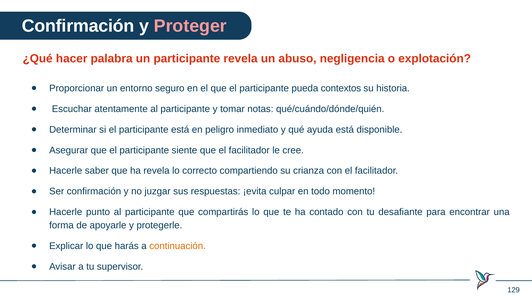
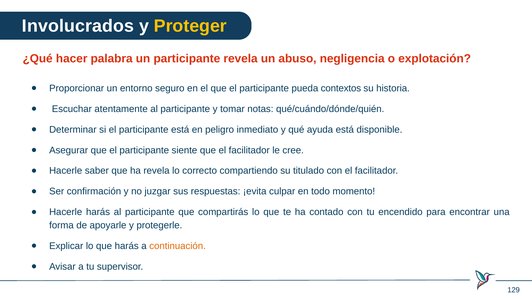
Confirmación at (78, 26): Confirmación -> Involucrados
Proteger colour: pink -> yellow
crianza: crianza -> titulado
Hacerle punto: punto -> harás
desafiante: desafiante -> encendido
